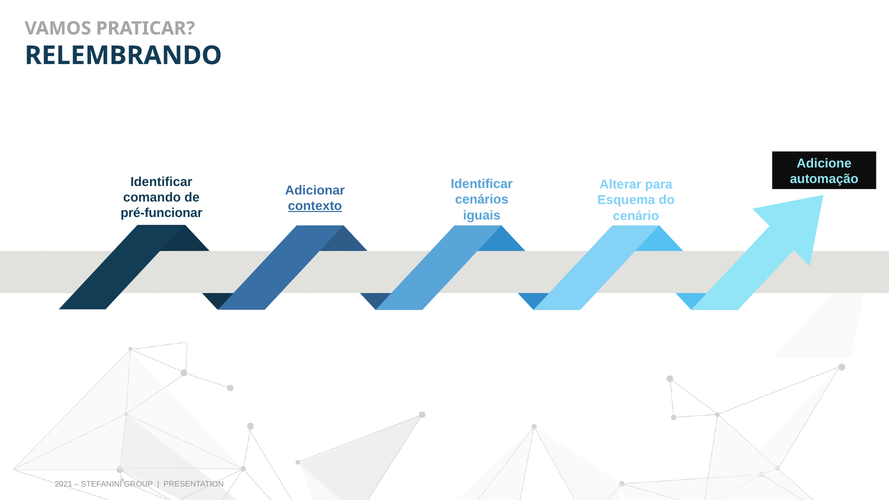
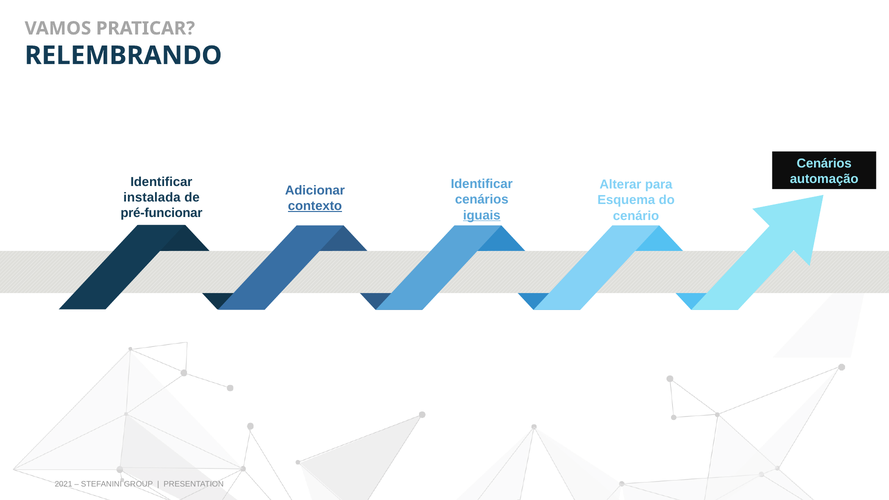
Adicione at (824, 163): Adicione -> Cenários
comando: comando -> instalada
iguais underline: none -> present
